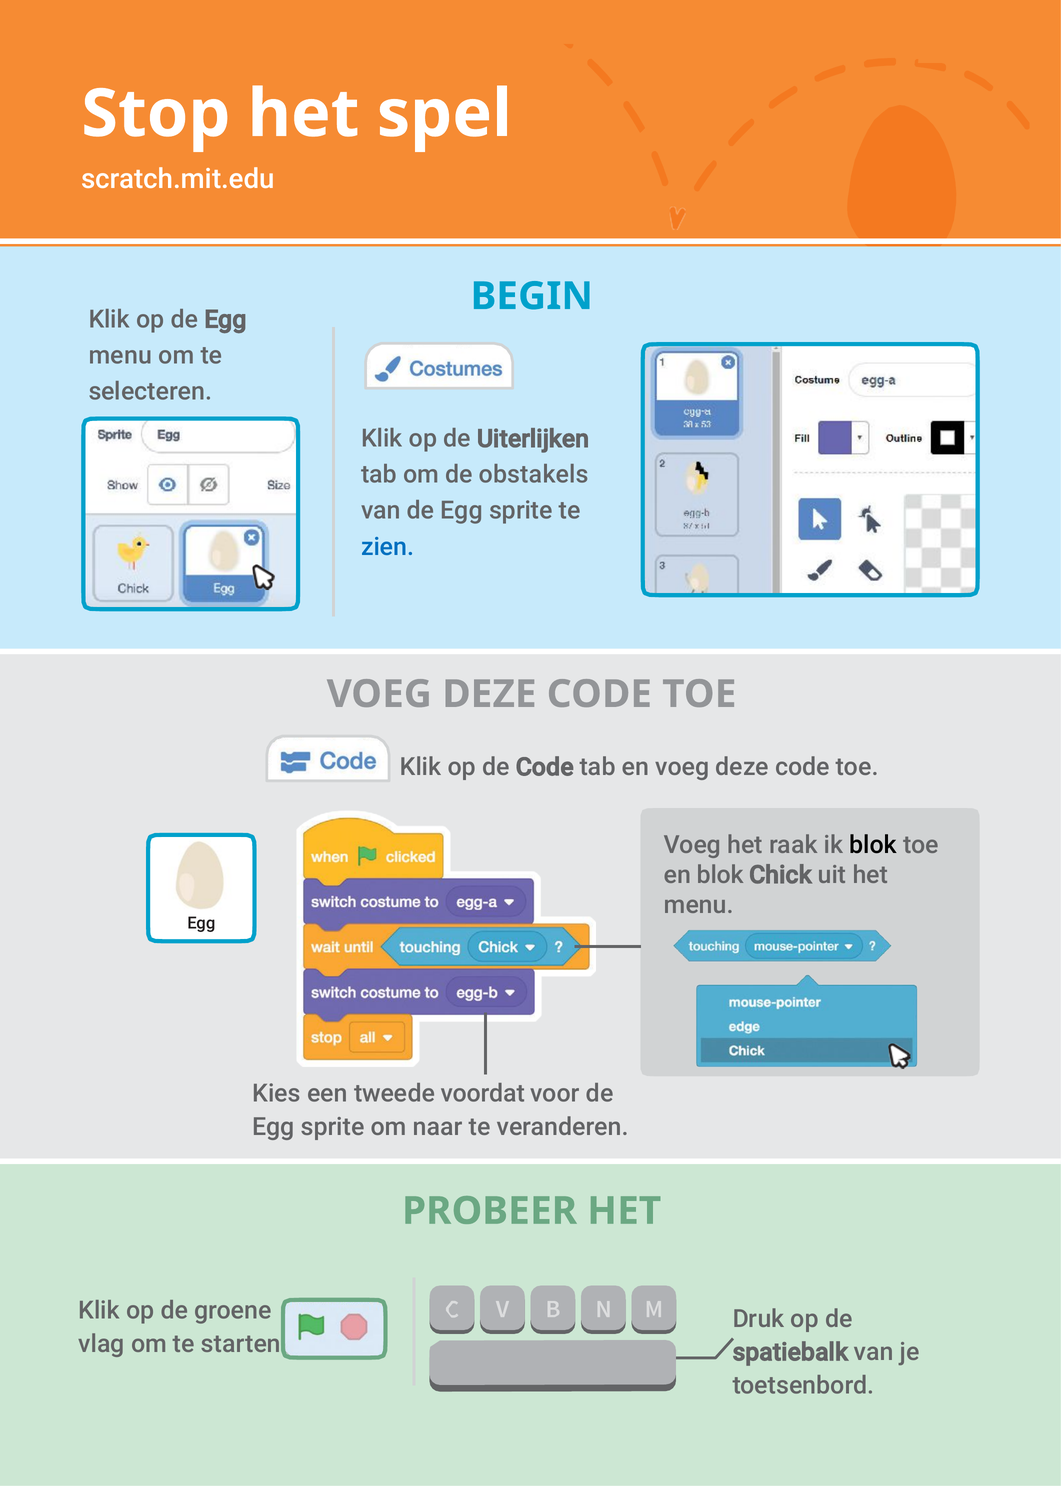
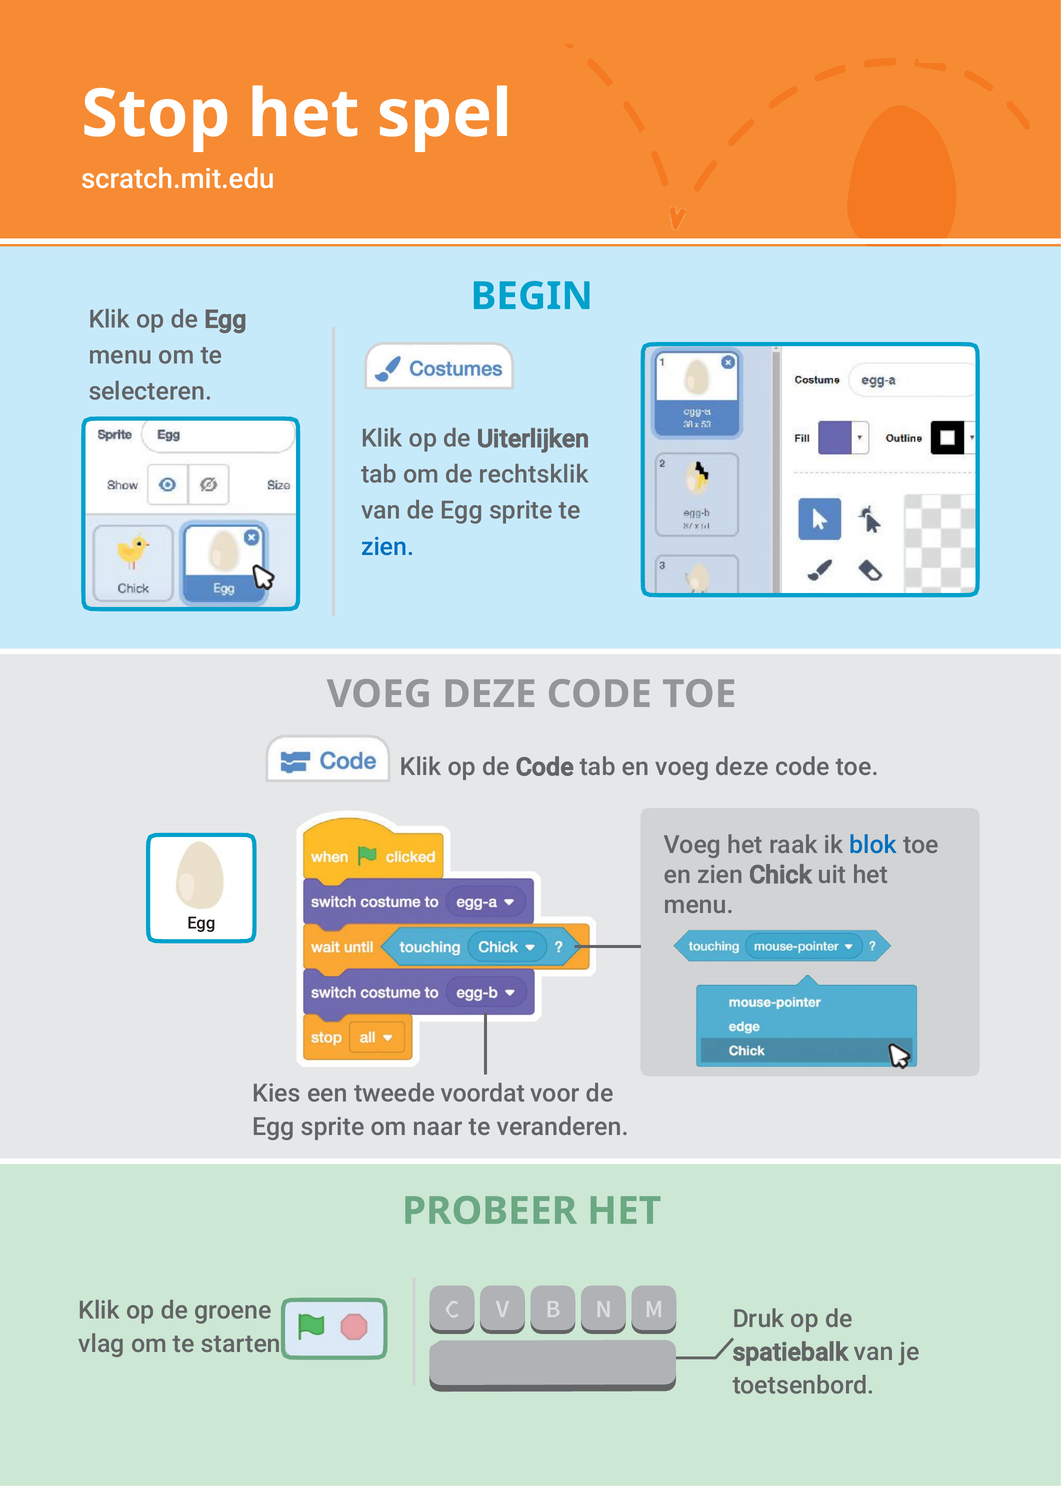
obstakels: obstakels -> rechtsklik
blok at (873, 845) colour: black -> blue
en blok: blok -> zien
